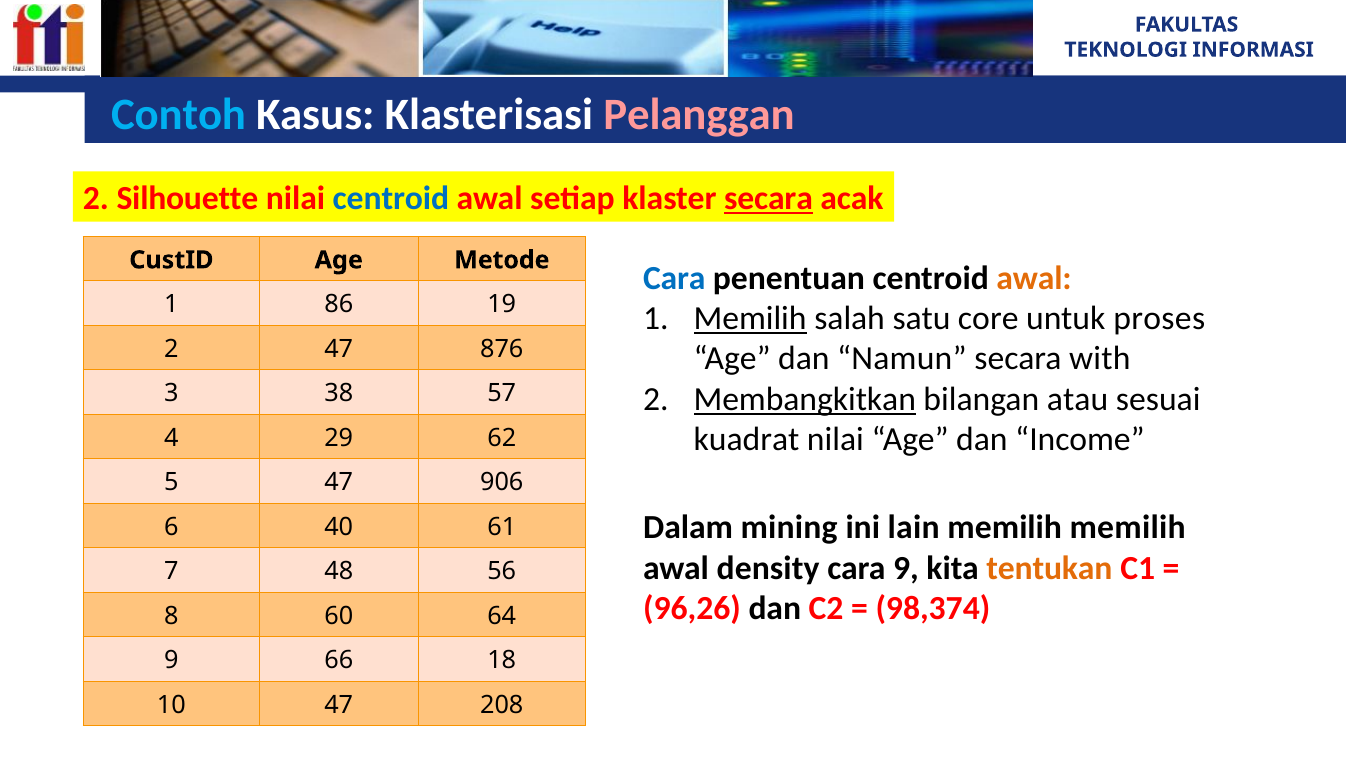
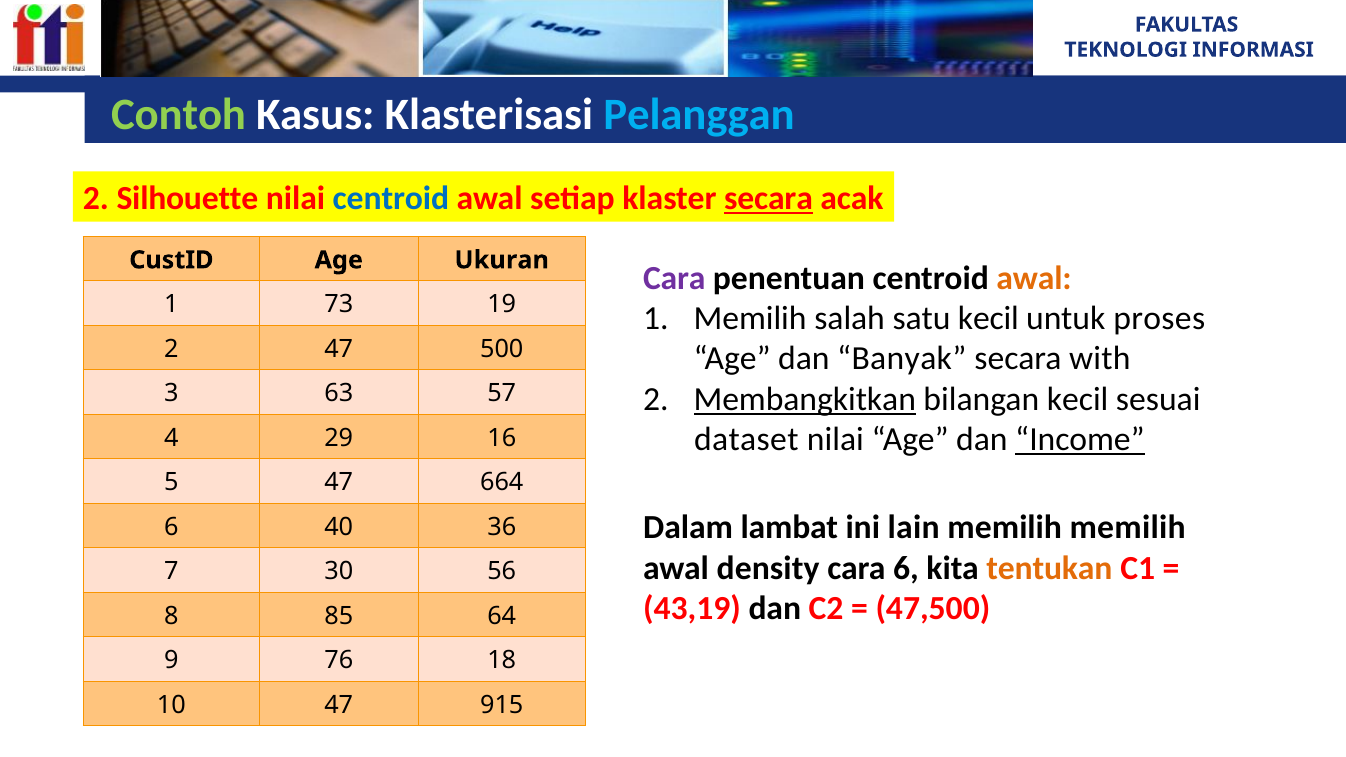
Contoh colour: light blue -> light green
Pelanggan colour: pink -> light blue
Metode: Metode -> Ukuran
Cara at (674, 278) colour: blue -> purple
86: 86 -> 73
Memilih at (750, 319) underline: present -> none
satu core: core -> kecil
876: 876 -> 500
Namun: Namun -> Banyak
bilangan atau: atau -> kecil
38: 38 -> 63
kuadrat: kuadrat -> dataset
Income underline: none -> present
62: 62 -> 16
906: 906 -> 664
mining: mining -> lambat
61: 61 -> 36
cara 9: 9 -> 6
48: 48 -> 30
96,26: 96,26 -> 43,19
98,374: 98,374 -> 47,500
60: 60 -> 85
66: 66 -> 76
208: 208 -> 915
